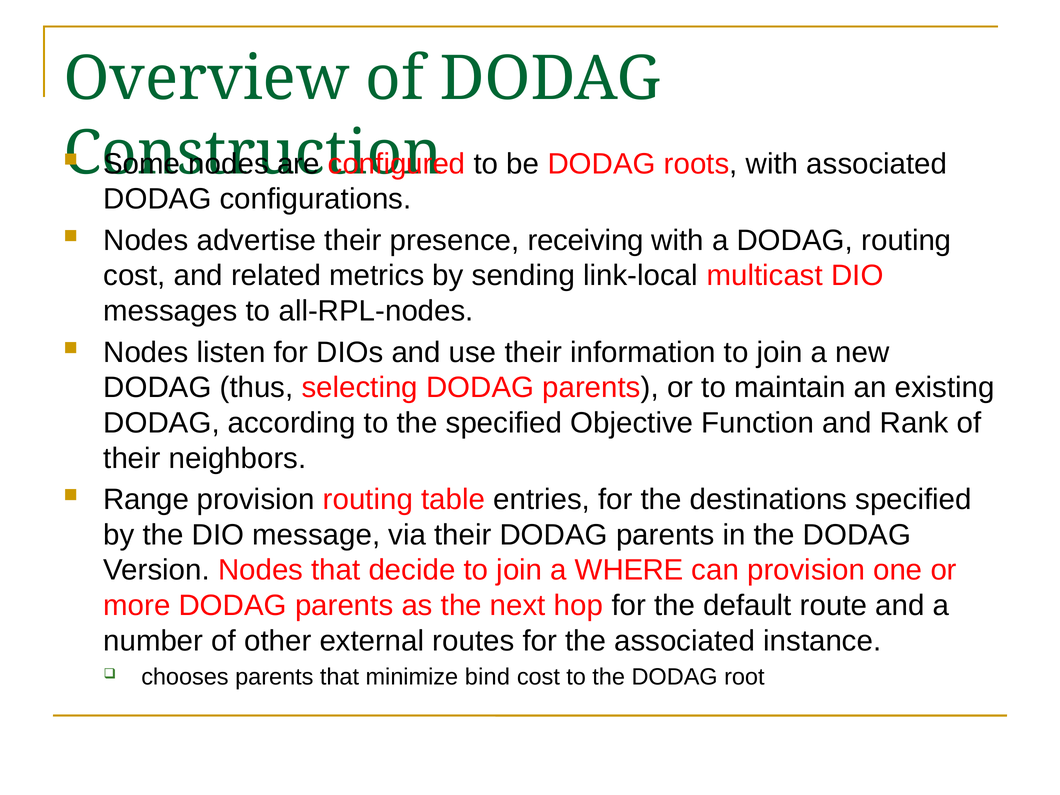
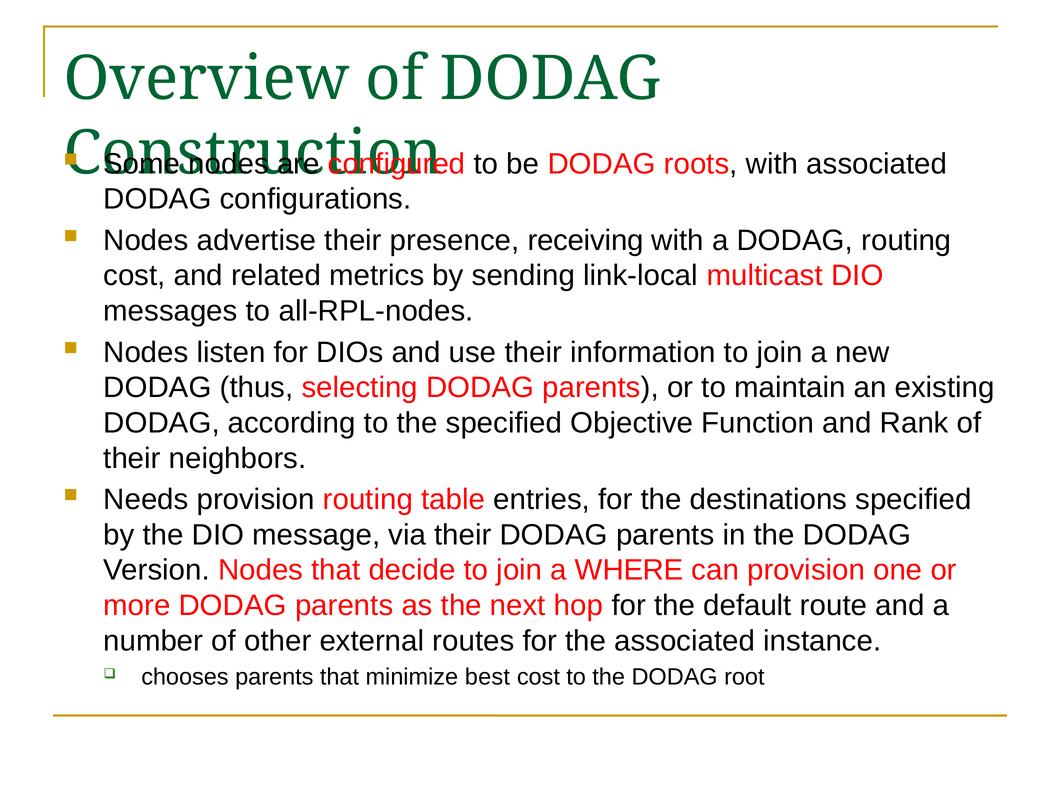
Range: Range -> Needs
bind: bind -> best
